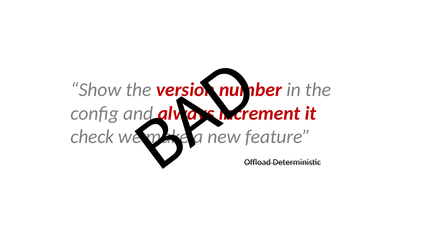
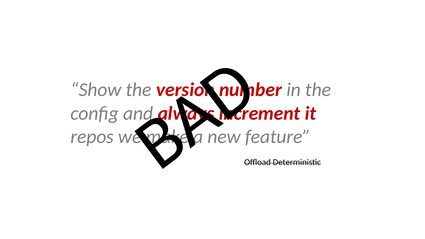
check: check -> repos
